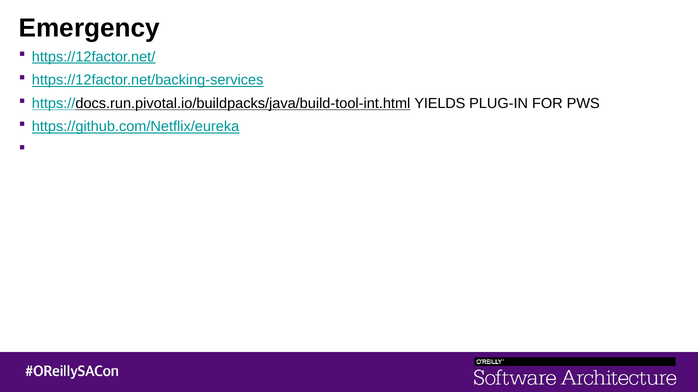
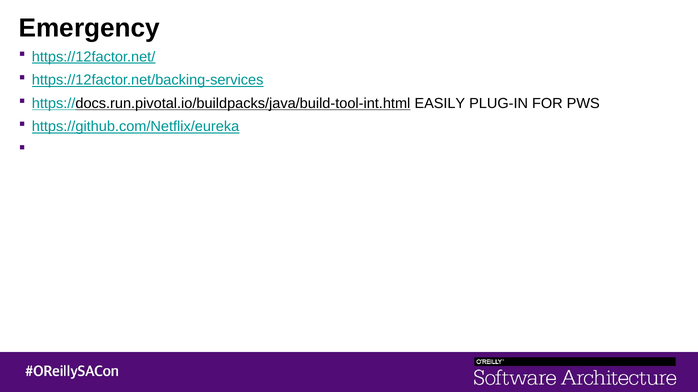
YIELDS: YIELDS -> EASILY
